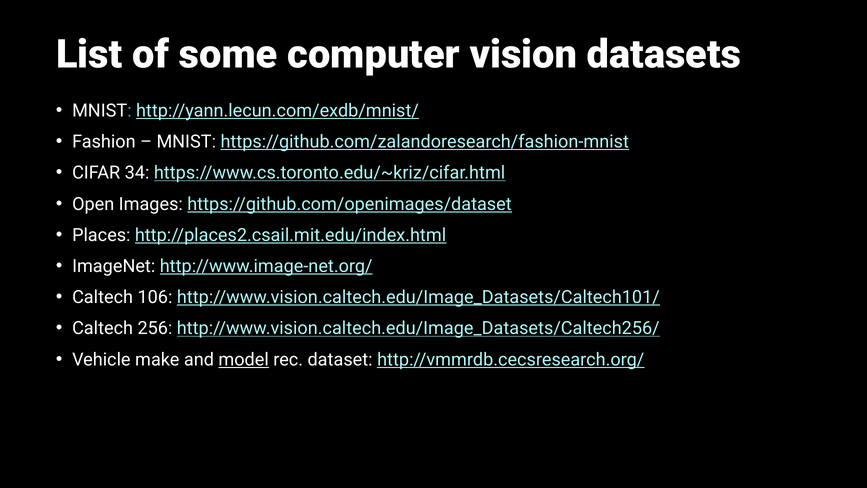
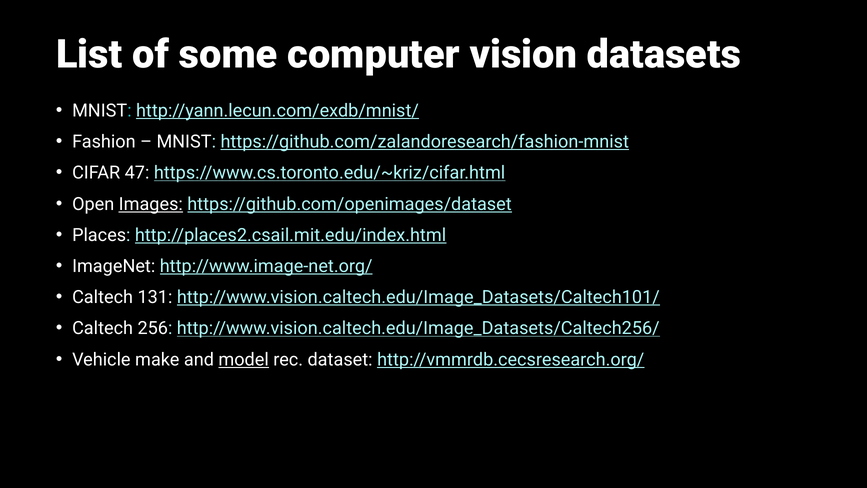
34: 34 -> 47
Images underline: none -> present
106: 106 -> 131
